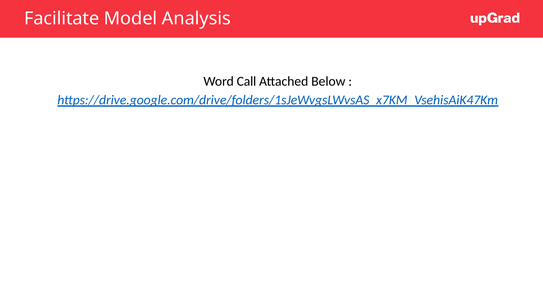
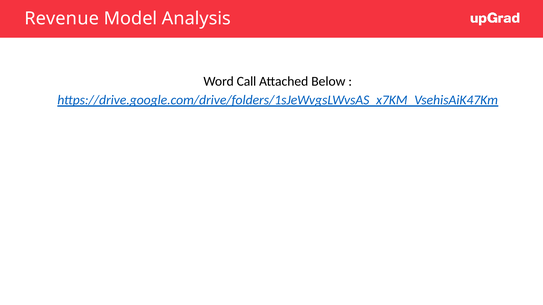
Facilitate: Facilitate -> Revenue
